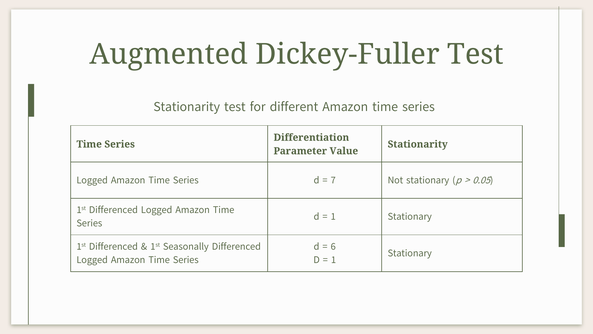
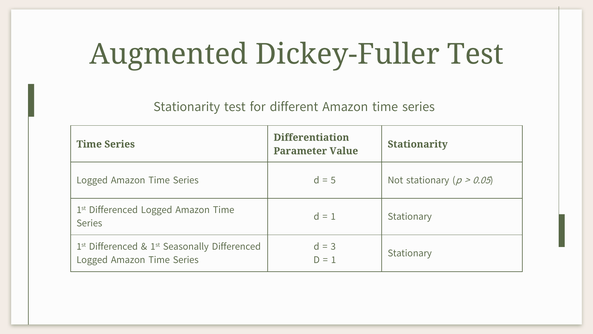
7: 7 -> 5
6: 6 -> 3
